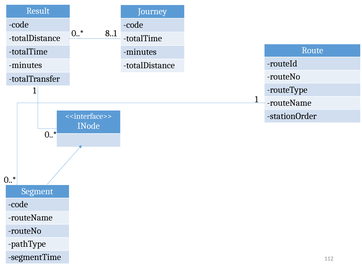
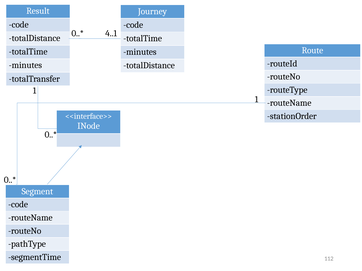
8..1: 8..1 -> 4..1
